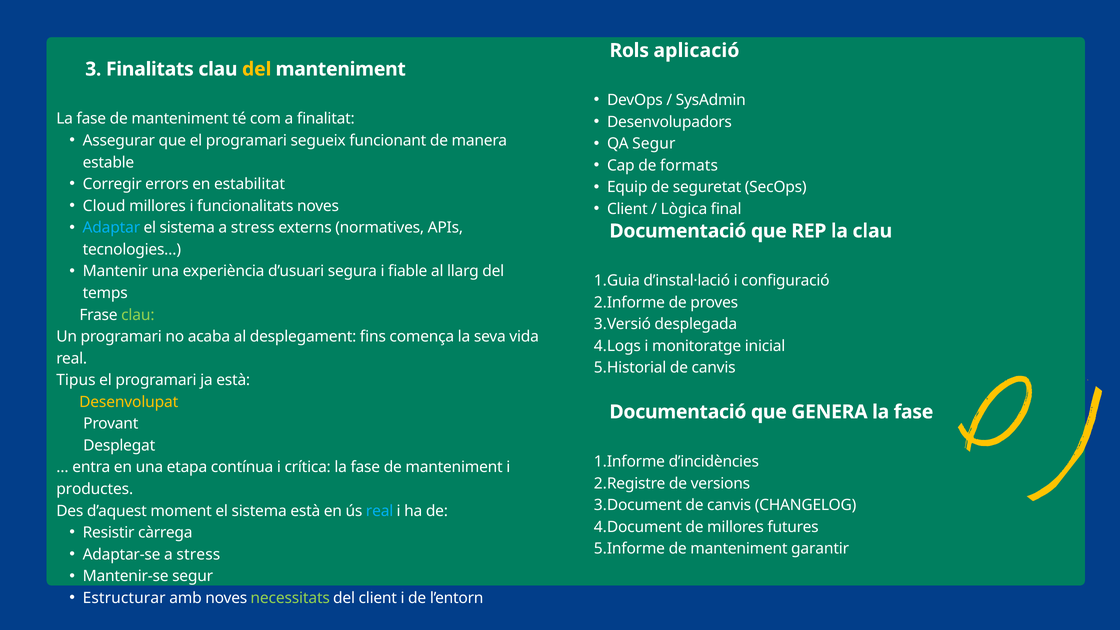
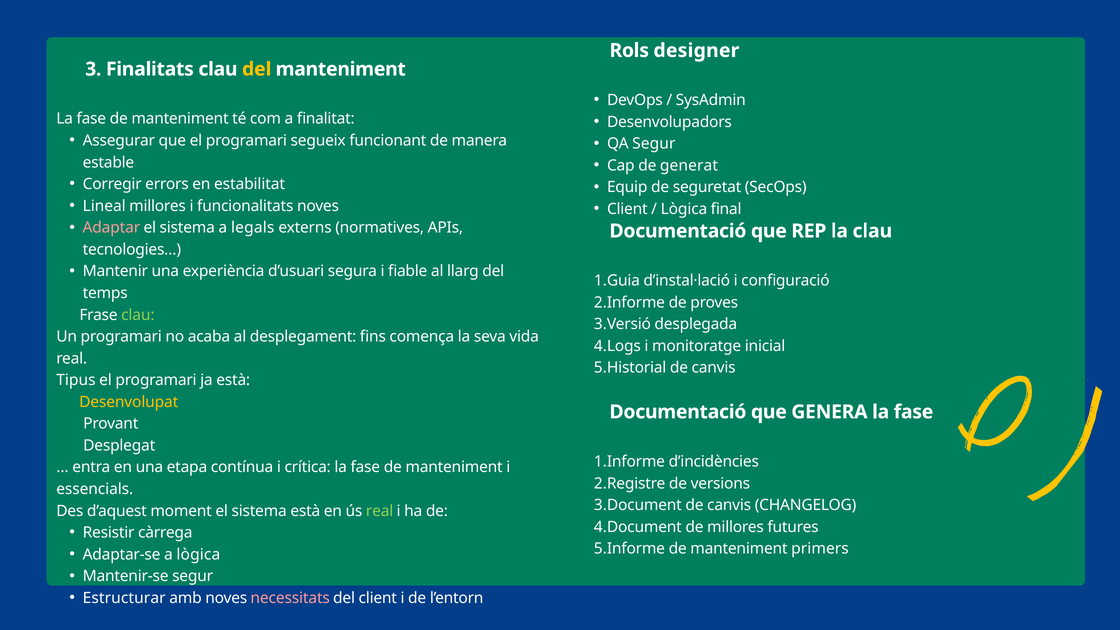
aplicació: aplicació -> designer
formats: formats -> generat
Cloud: Cloud -> Lineal
Adaptar colour: light blue -> pink
sistema a stress: stress -> legals
productes: productes -> essencials
real at (380, 511) colour: light blue -> light green
garantir: garantir -> primers
Adaptar-se a stress: stress -> lògica
necessitats colour: light green -> pink
